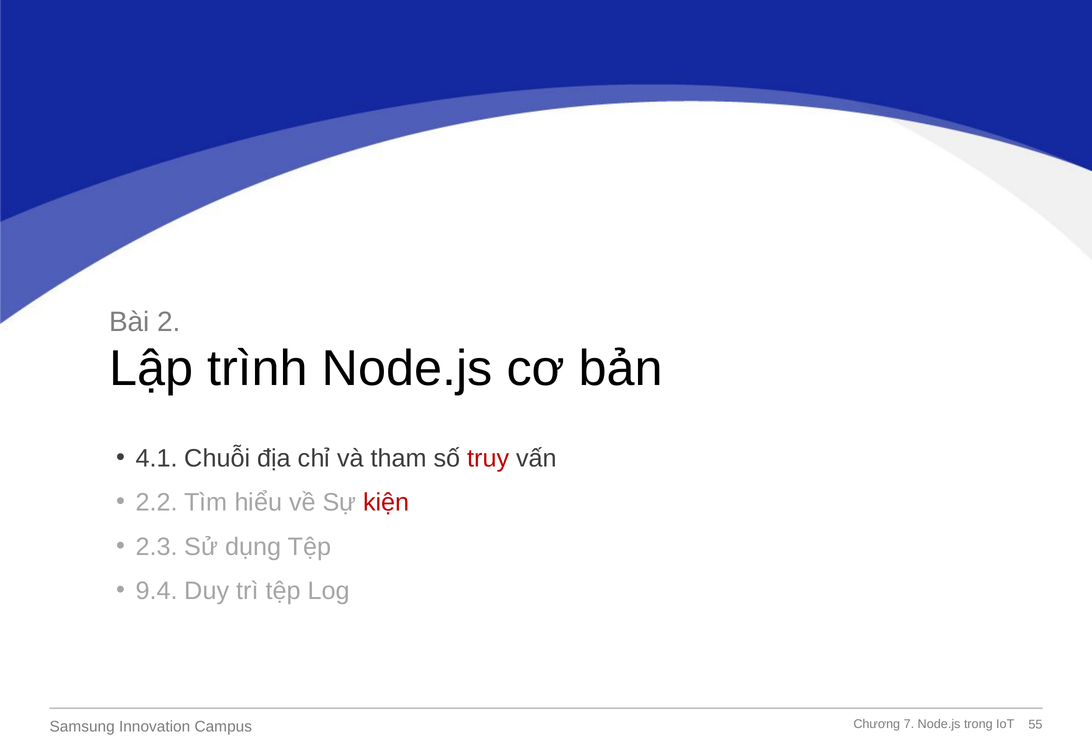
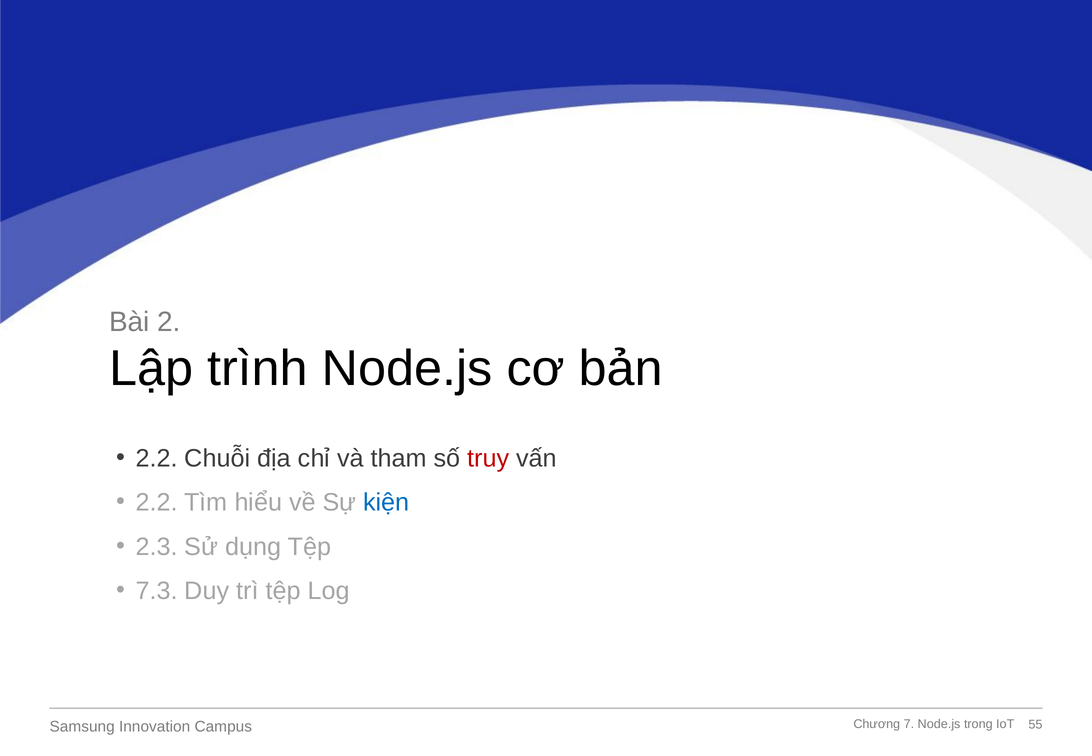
4.1 at (157, 458): 4.1 -> 2.2
kiện colour: red -> blue
9.4: 9.4 -> 7.3
